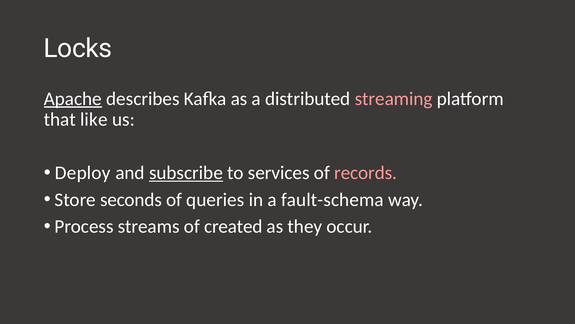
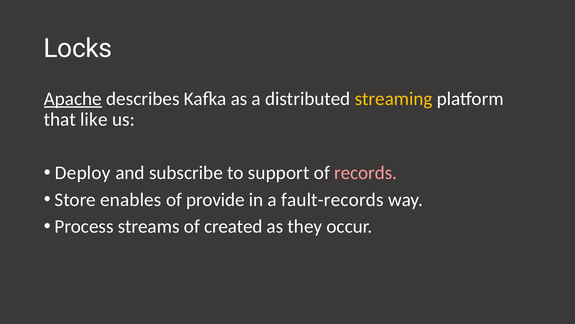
streaming colour: pink -> yellow
subscribe underline: present -> none
services: services -> support
seconds: seconds -> enables
queries: queries -> provide
fault-schema: fault-schema -> fault-records
